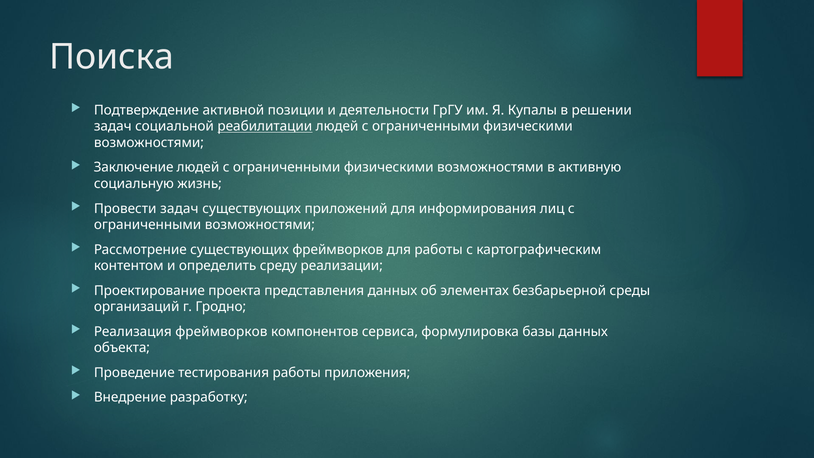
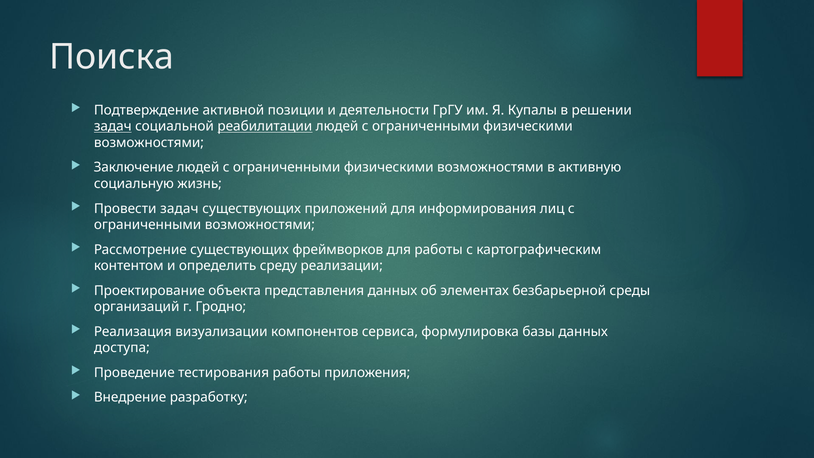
задач at (113, 126) underline: none -> present
проекта: проекта -> объекта
Реализация фреймворков: фреймворков -> визуализации
объекта: объекта -> доступа
